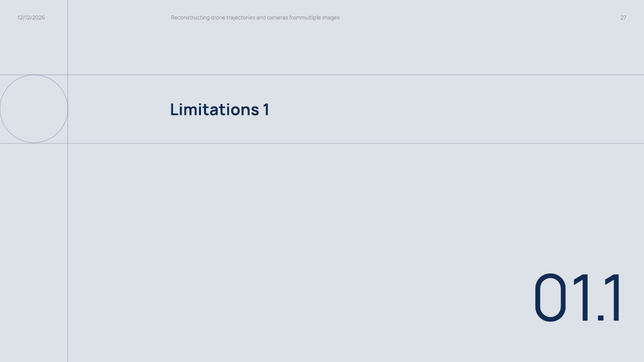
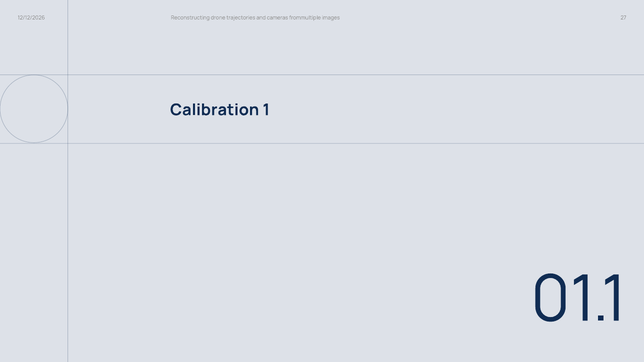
Limitations: Limitations -> Calibration
